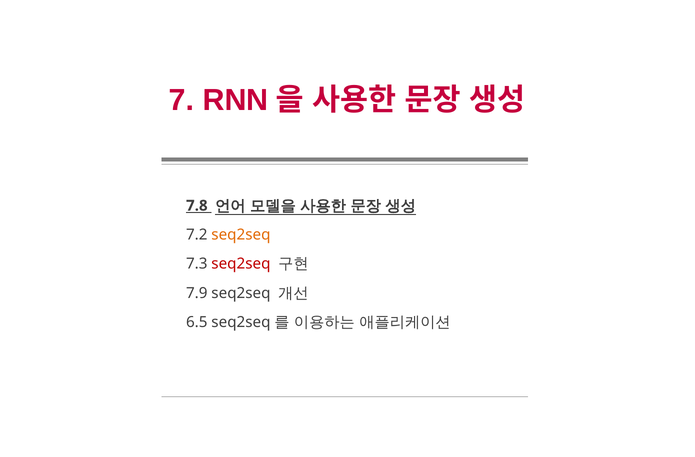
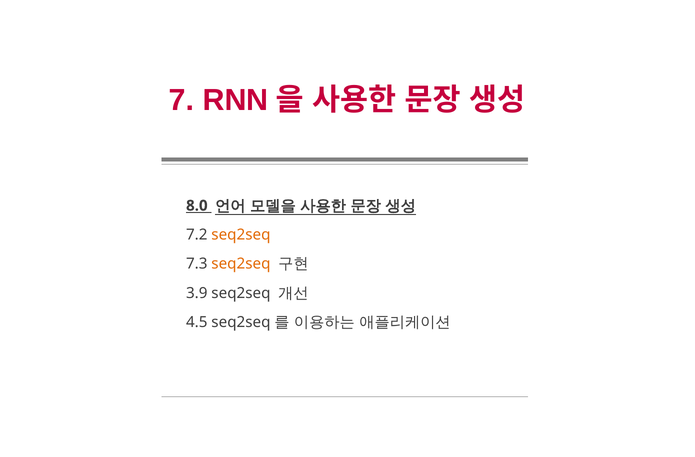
7.8: 7.8 -> 8.0
seq2seq at (241, 264) colour: red -> orange
7.9: 7.9 -> 3.9
6.5: 6.5 -> 4.5
